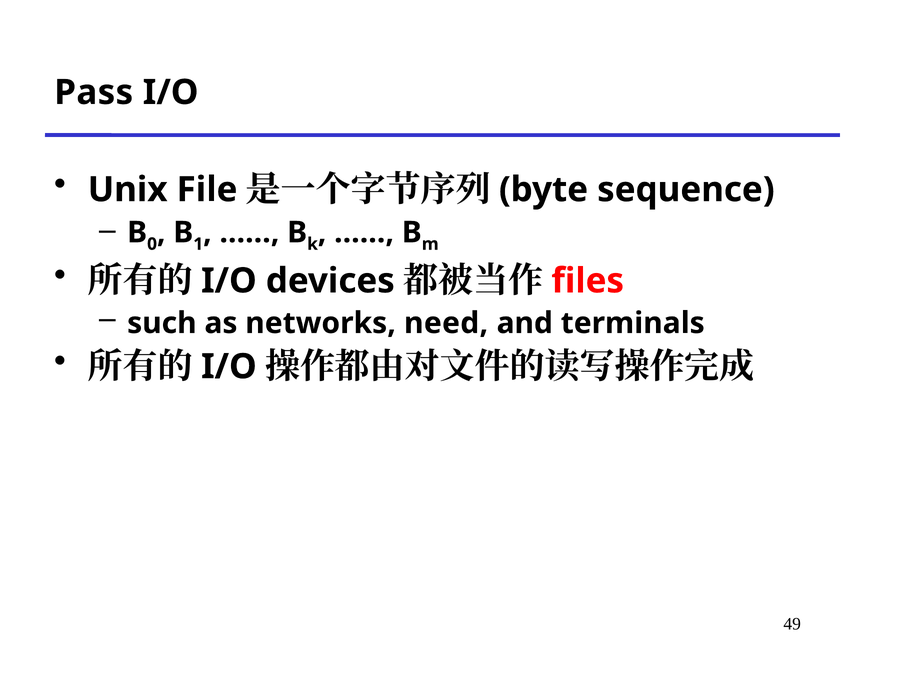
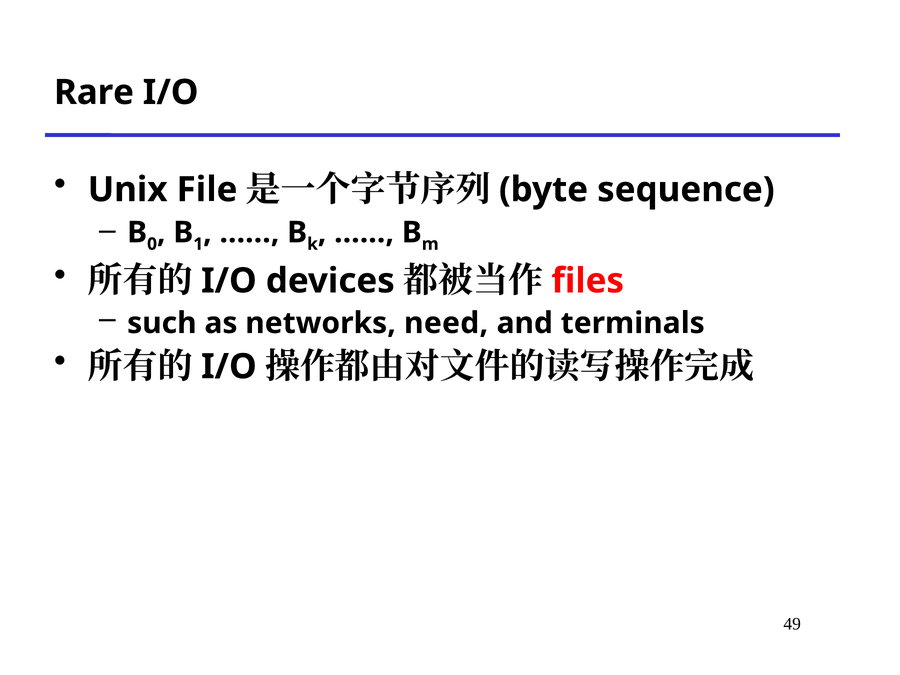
Pass: Pass -> Rare
